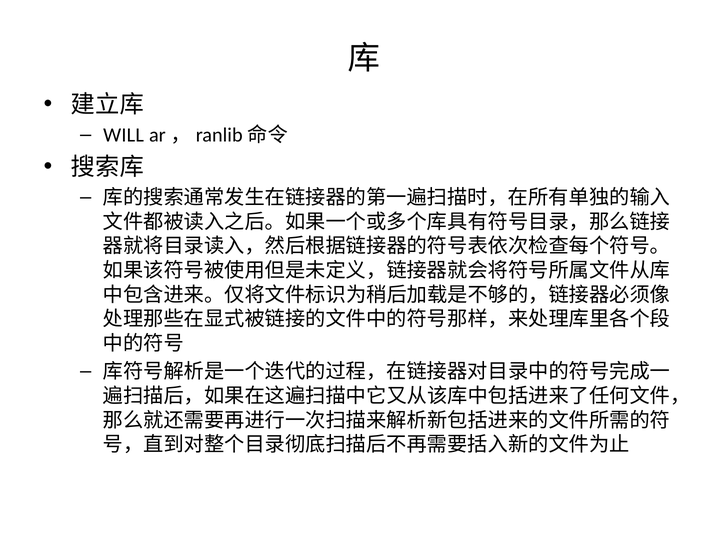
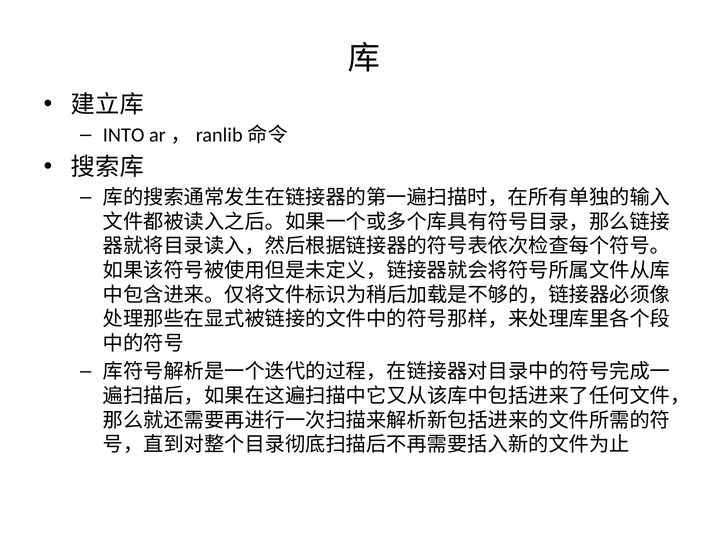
WILL: WILL -> INTO
